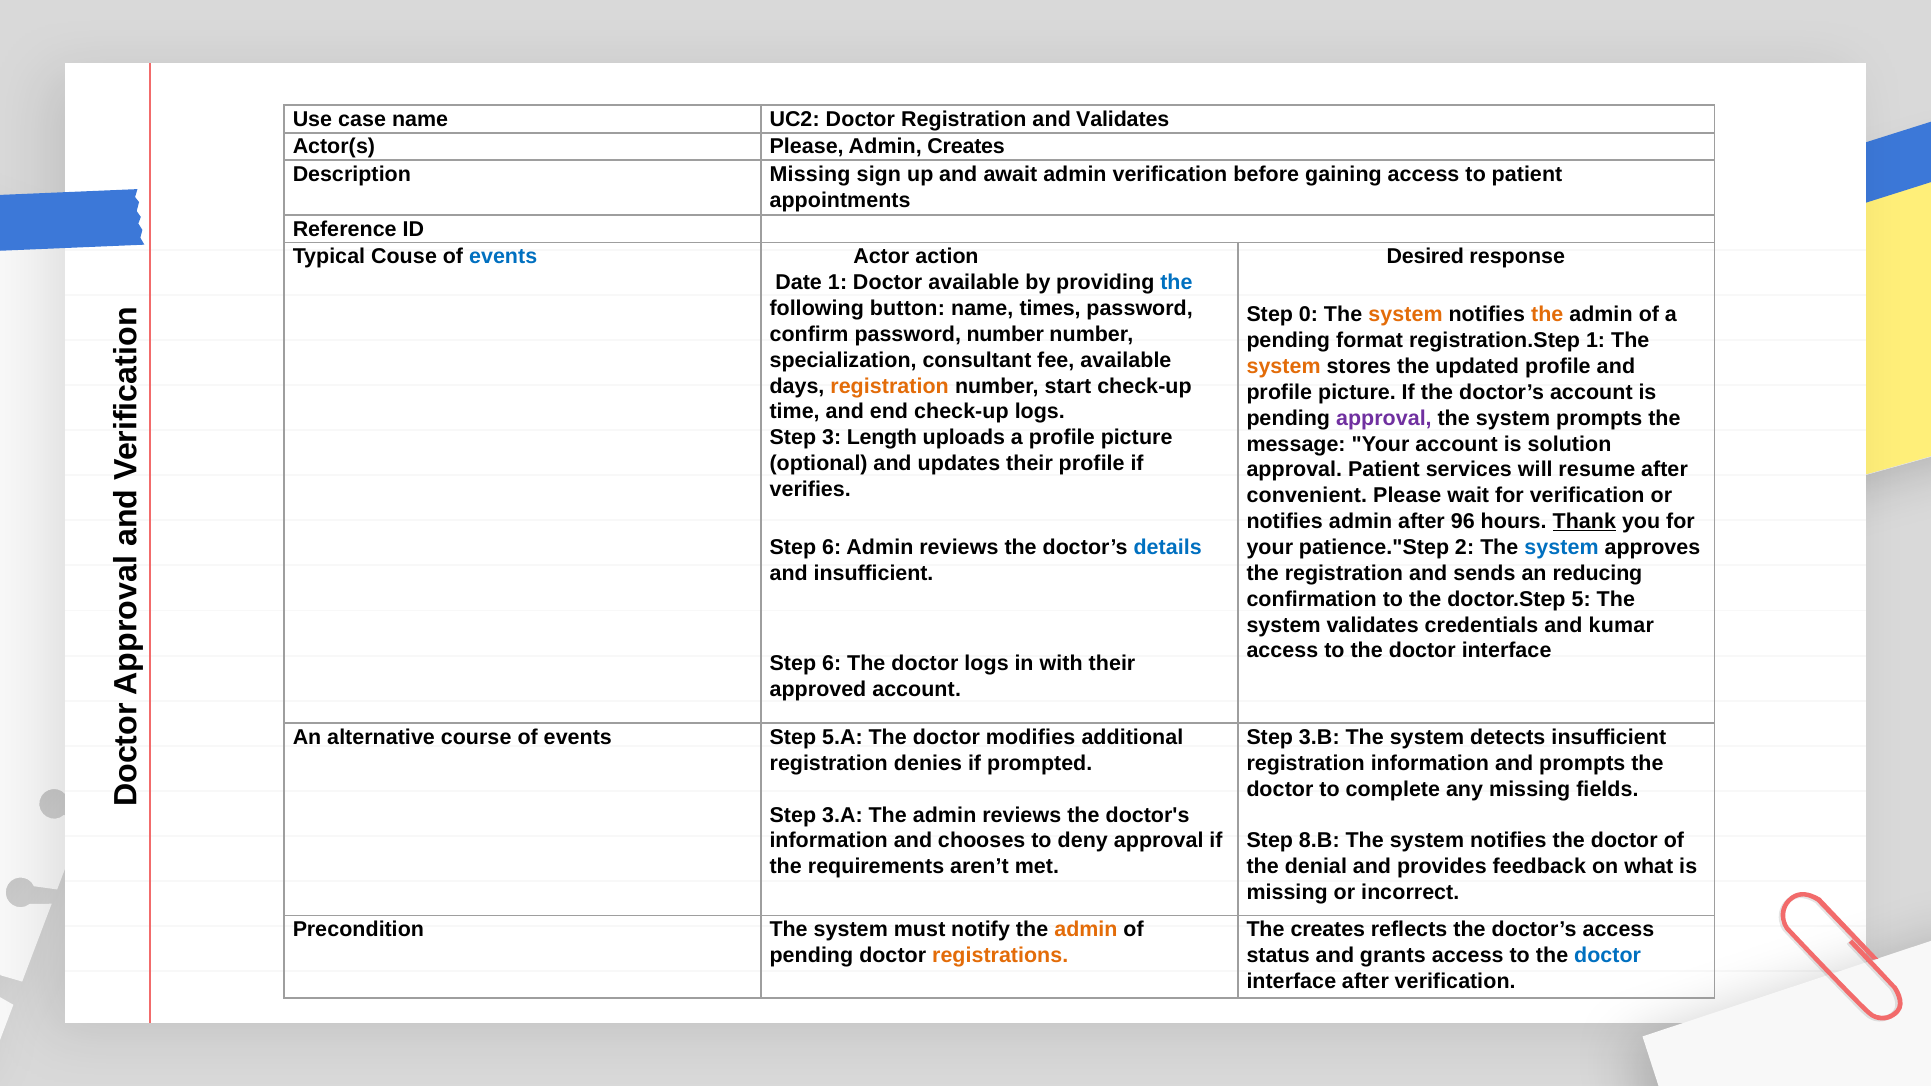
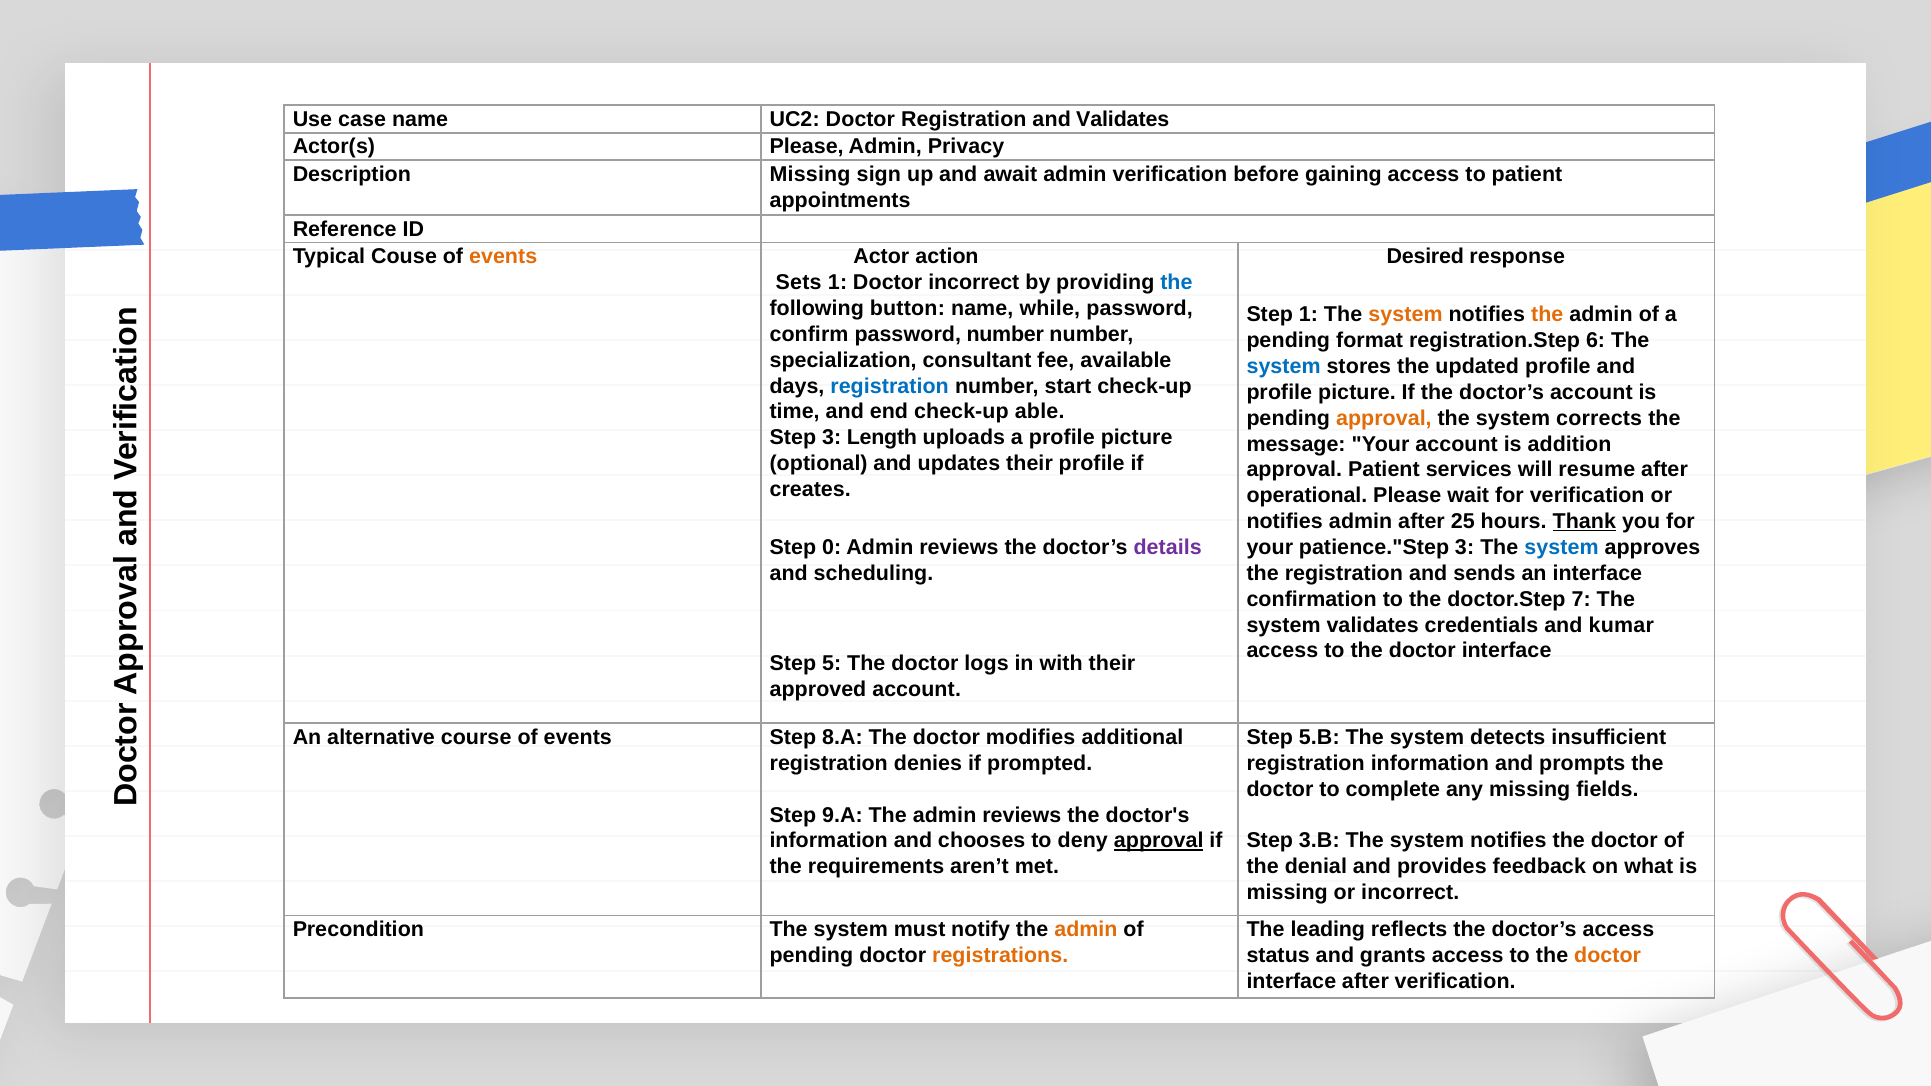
Admin Creates: Creates -> Privacy
events at (503, 257) colour: blue -> orange
Date: Date -> Sets
Doctor available: available -> incorrect
times: times -> while
Step 0: 0 -> 1
registration.Step 1: 1 -> 6
system at (1284, 367) colour: orange -> blue
registration at (890, 386) colour: orange -> blue
check-up logs: logs -> able
approval at (1384, 418) colour: purple -> orange
system prompts: prompts -> corrects
solution: solution -> addition
verifies: verifies -> creates
convenient: convenient -> operational
96: 96 -> 25
6 at (832, 548): 6 -> 0
details colour: blue -> purple
patience."Step 2: 2 -> 3
and insufficient: insufficient -> scheduling
an reducing: reducing -> interface
5: 5 -> 7
6 at (832, 664): 6 -> 5
5.A: 5.A -> 8.A
3.B: 3.B -> 5.B
3.A: 3.A -> 9.A
approval at (1159, 841) underline: none -> present
8.B: 8.B -> 3.B
The creates: creates -> leading
doctor at (1608, 956) colour: blue -> orange
